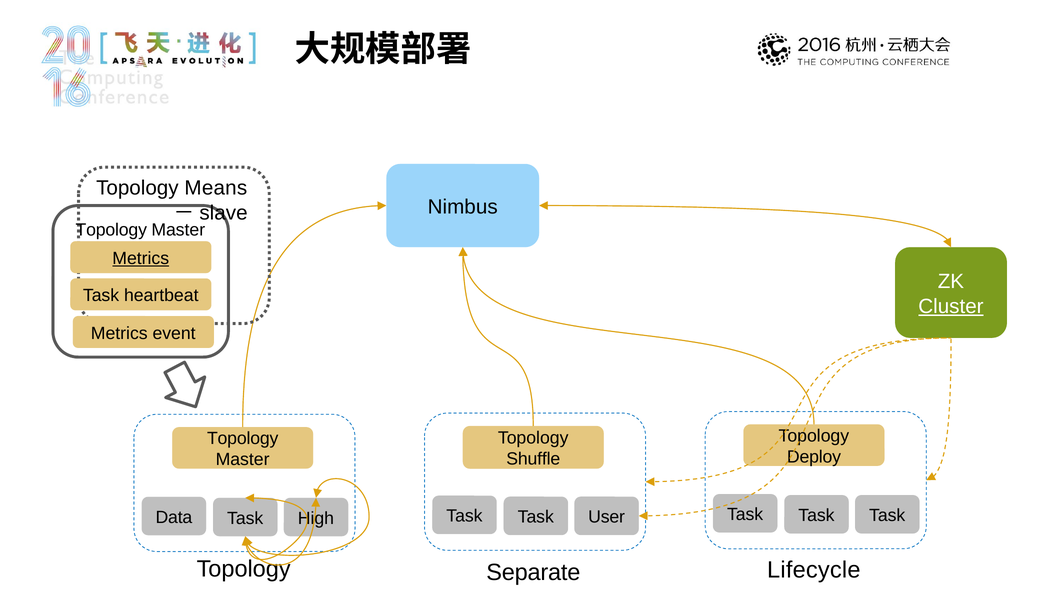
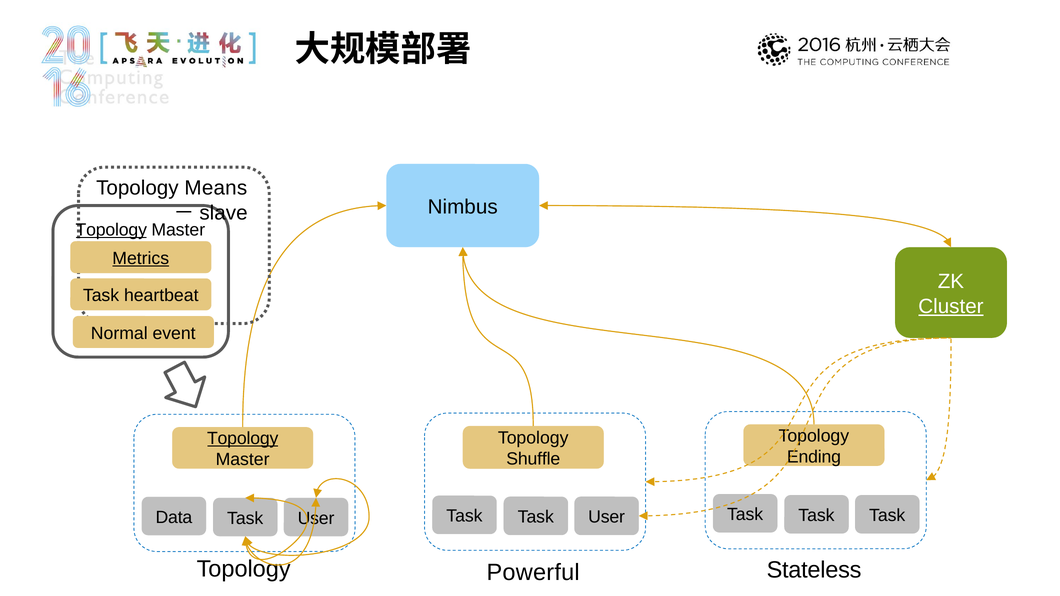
Topology at (111, 230) underline: none -> present
Metrics at (119, 333): Metrics -> Normal
Topology at (243, 439) underline: none -> present
Deploy: Deploy -> Ending
High at (316, 518): High -> User
Lifecycle: Lifecycle -> Stateless
Separate: Separate -> Powerful
